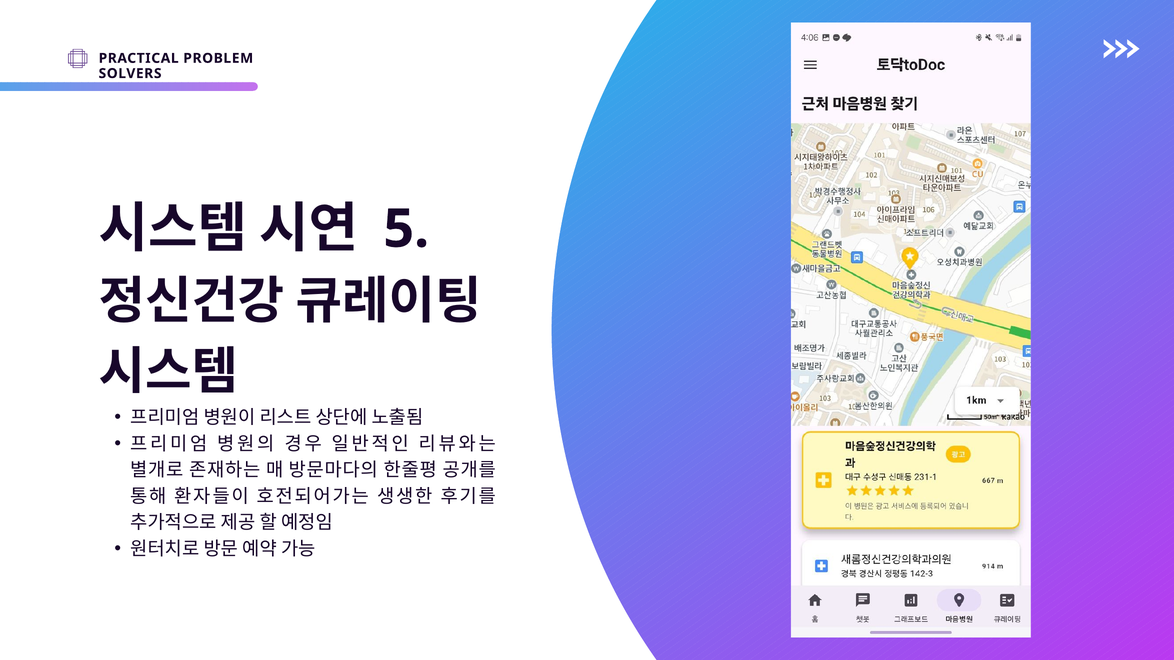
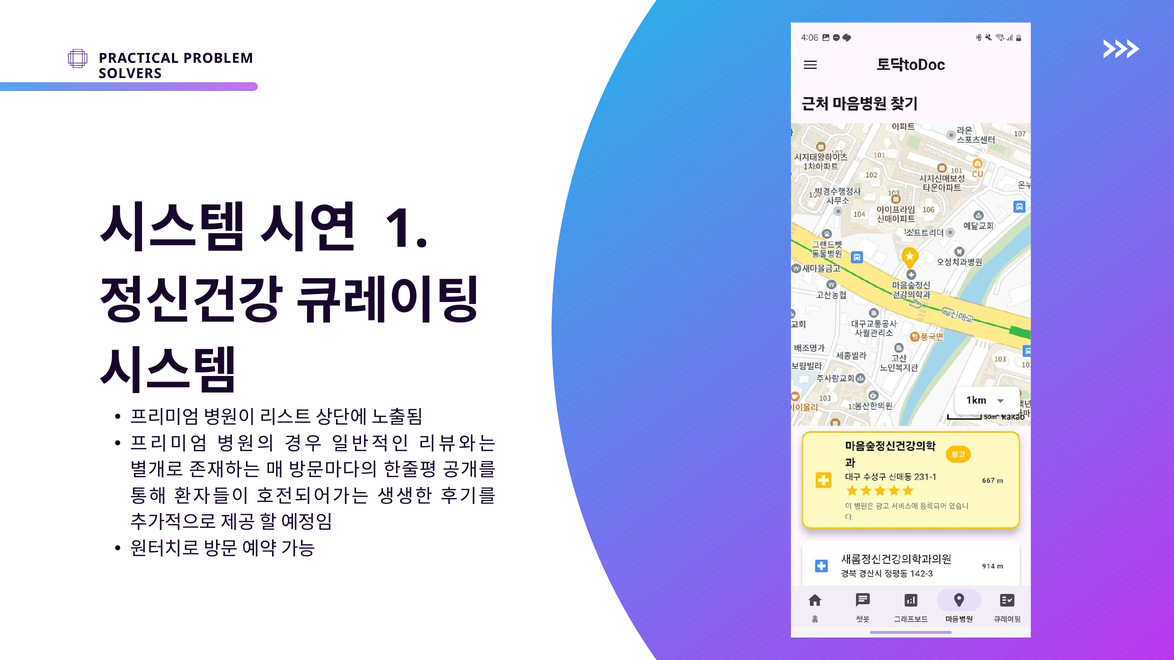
5: 5 -> 1
